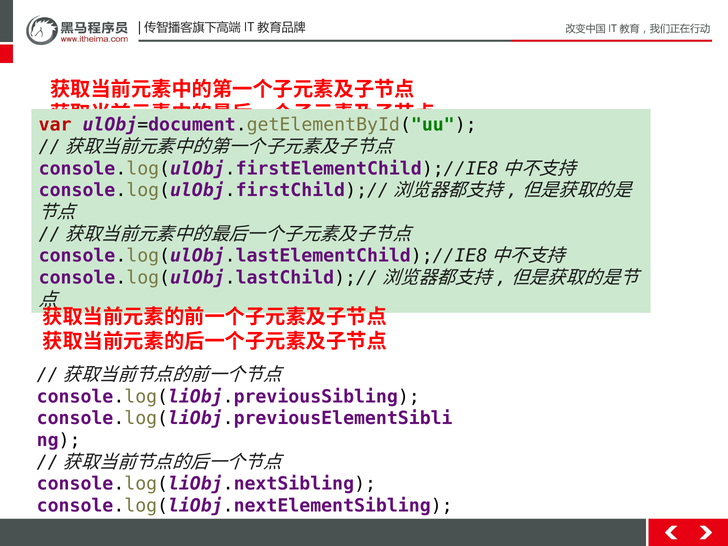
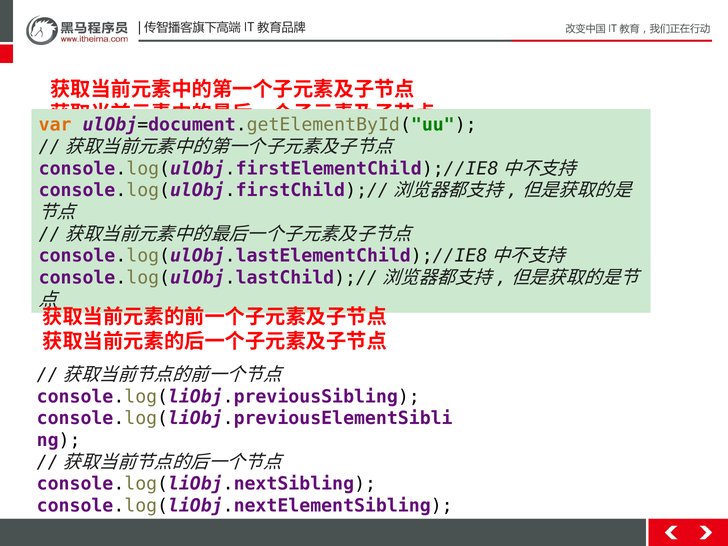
var colour: red -> orange
